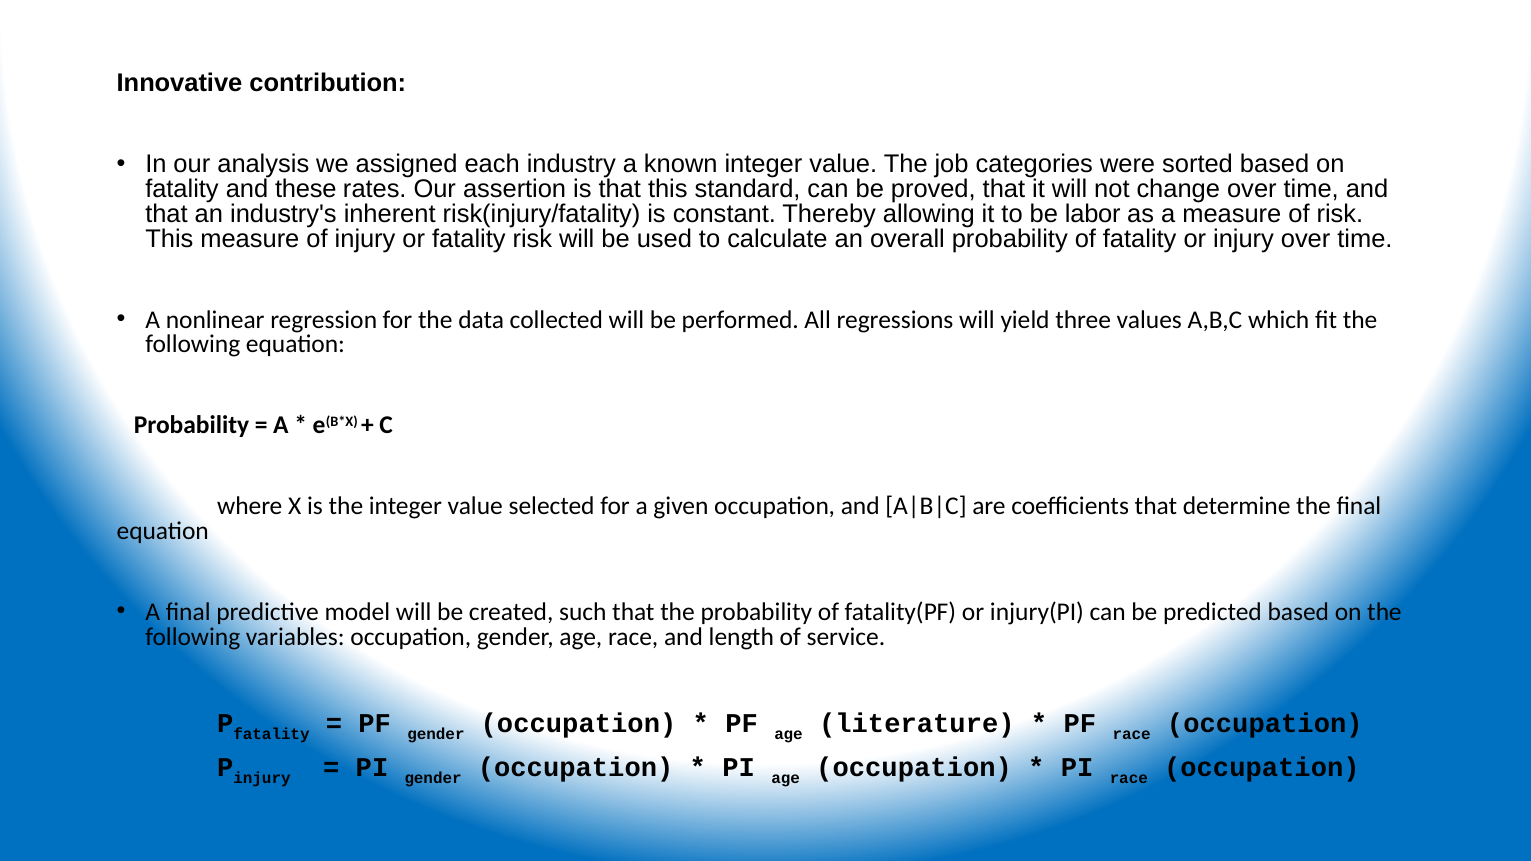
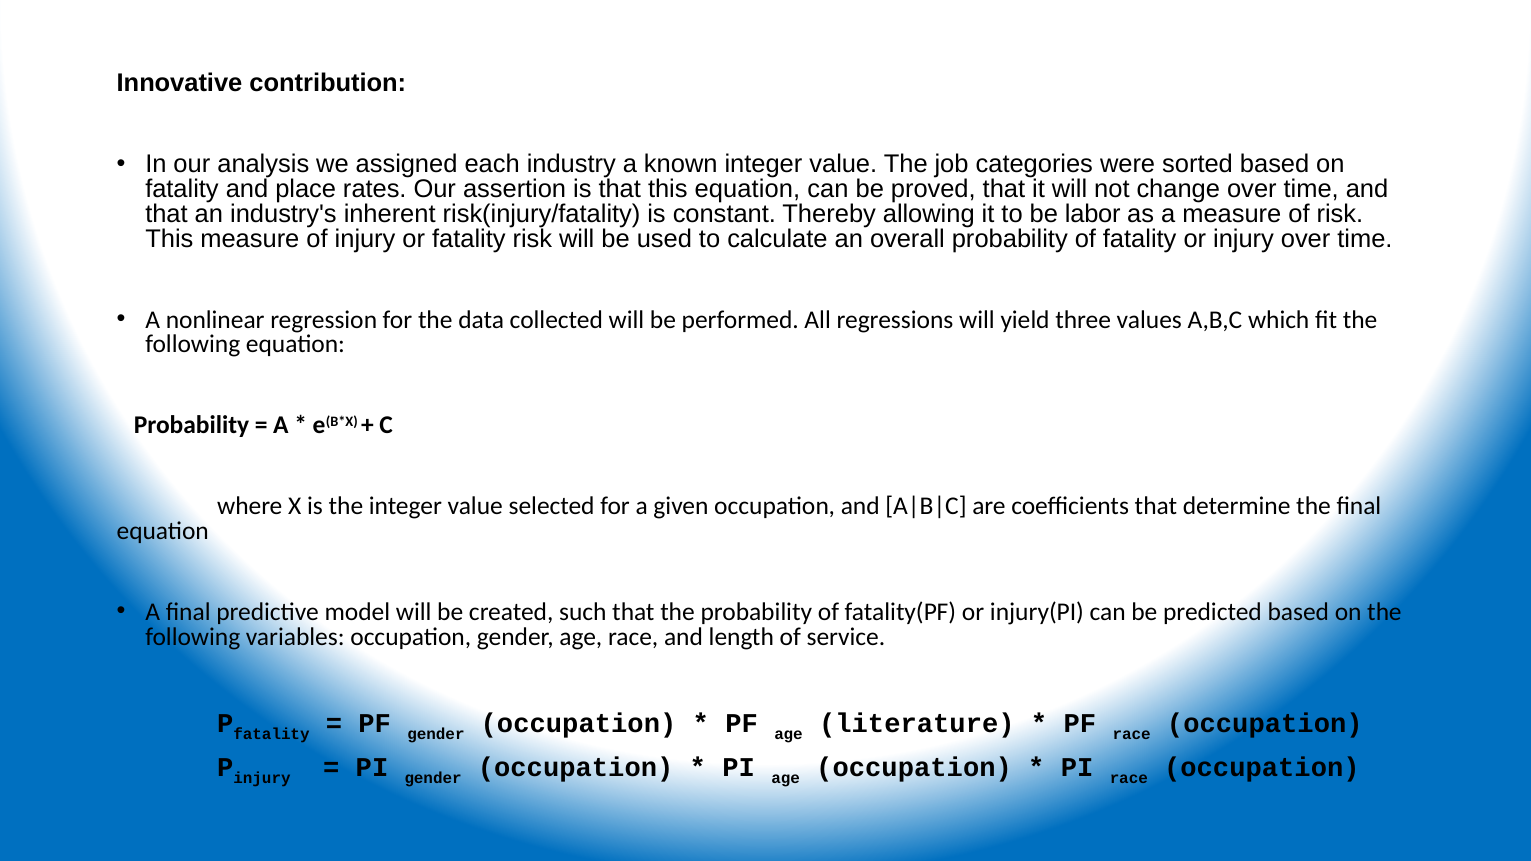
these: these -> place
this standard: standard -> equation
